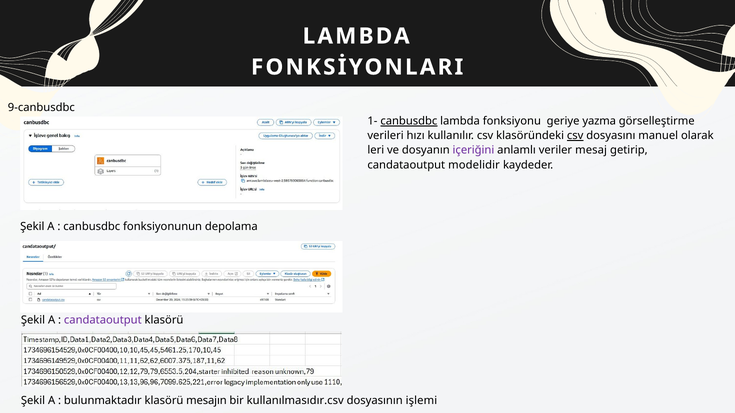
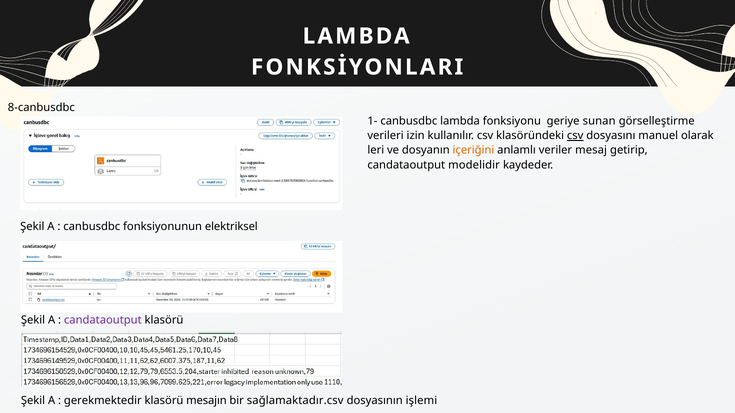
9-canbusdbc: 9-canbusdbc -> 8-canbusdbc
canbusdbc at (409, 121) underline: present -> none
yazma: yazma -> sunan
hızı: hızı -> izin
içeriğini colour: purple -> orange
depolama: depolama -> elektriksel
bulunmaktadır: bulunmaktadır -> gerekmektedir
kullanılmasıdır.csv: kullanılmasıdır.csv -> sağlamaktadır.csv
